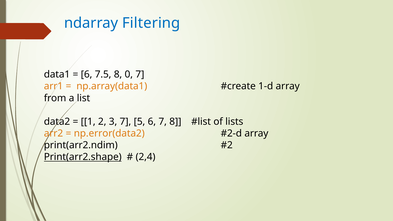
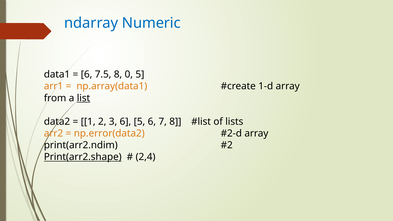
Filtering: Filtering -> Numeric
0 7: 7 -> 5
list underline: none -> present
3 7: 7 -> 6
